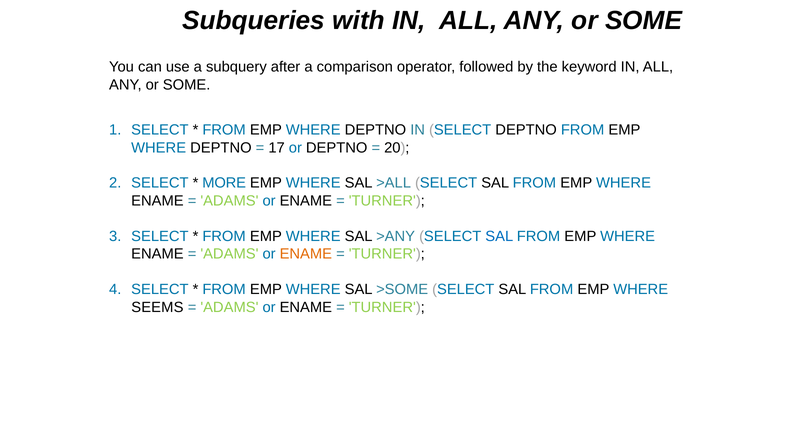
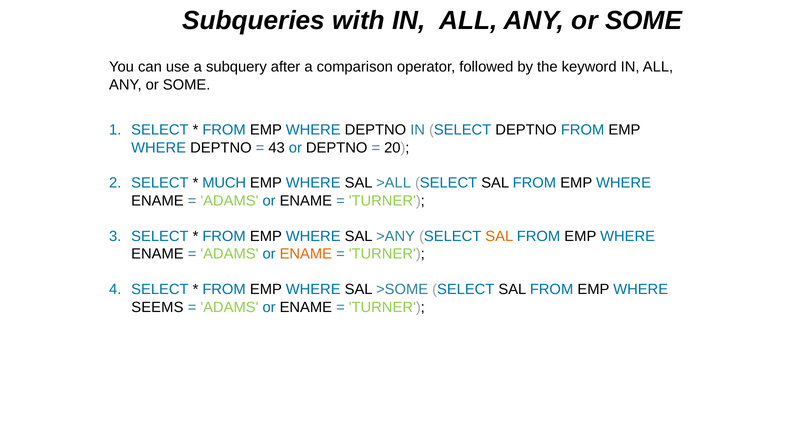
17: 17 -> 43
MORE: MORE -> MUCH
SAL at (499, 236) colour: blue -> orange
